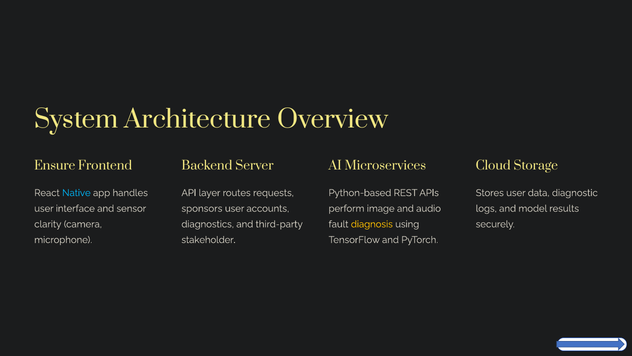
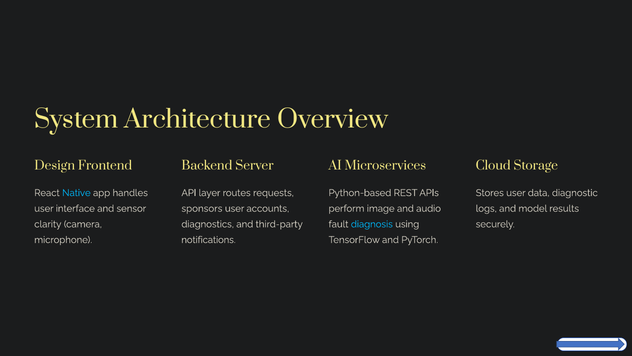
Ensure: Ensure -> Design
diagnosis colour: yellow -> light blue
stakeholder: stakeholder -> notifications
